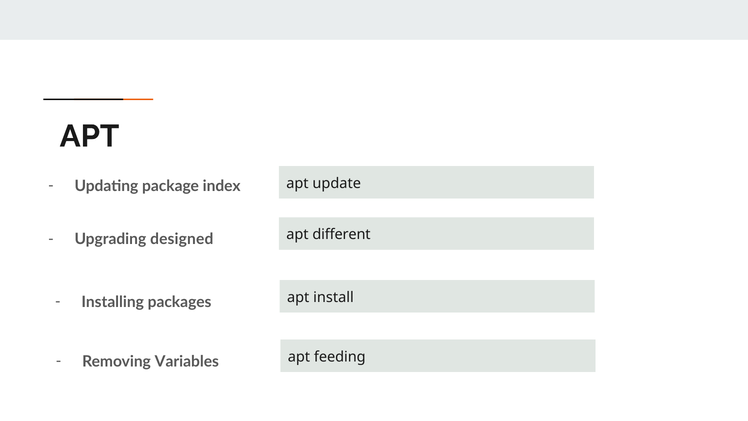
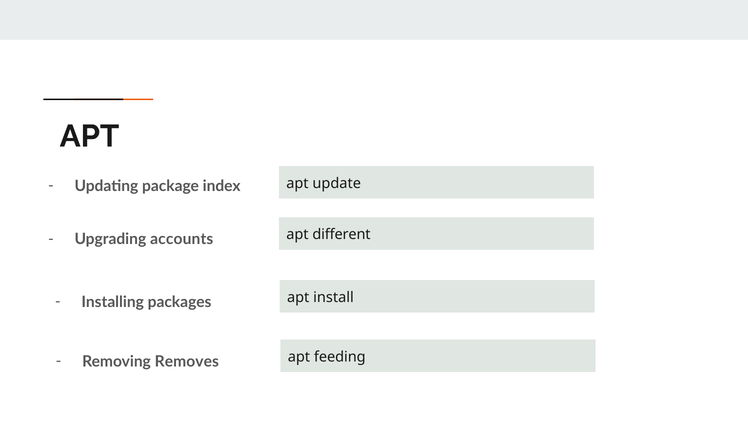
designed: designed -> accounts
Variables: Variables -> Removes
